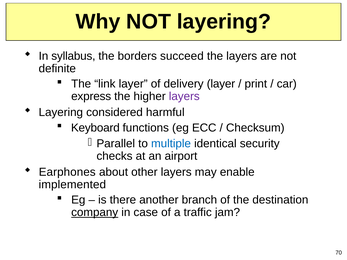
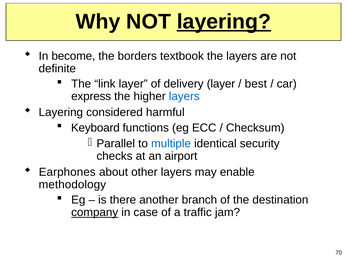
layering at (224, 22) underline: none -> present
syllabus: syllabus -> become
succeed: succeed -> textbook
print: print -> best
layers at (184, 96) colour: purple -> blue
implemented: implemented -> methodology
